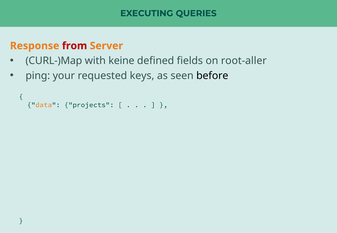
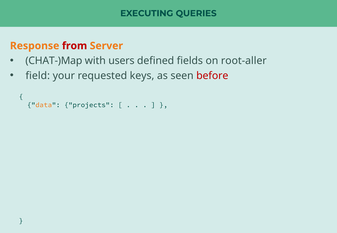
CURL-)Map: CURL-)Map -> CHAT-)Map
keine: keine -> users
ping: ping -> field
before colour: black -> red
